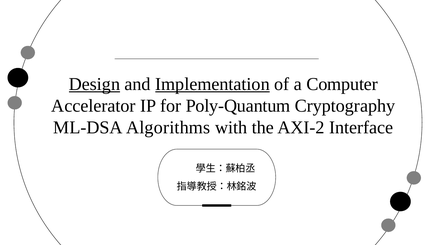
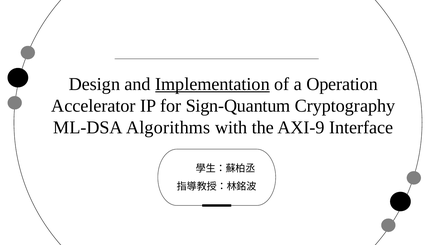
Design underline: present -> none
Computer: Computer -> Operation
Poly-Quantum: Poly-Quantum -> Sign-Quantum
AXI-2: AXI-2 -> AXI-9
